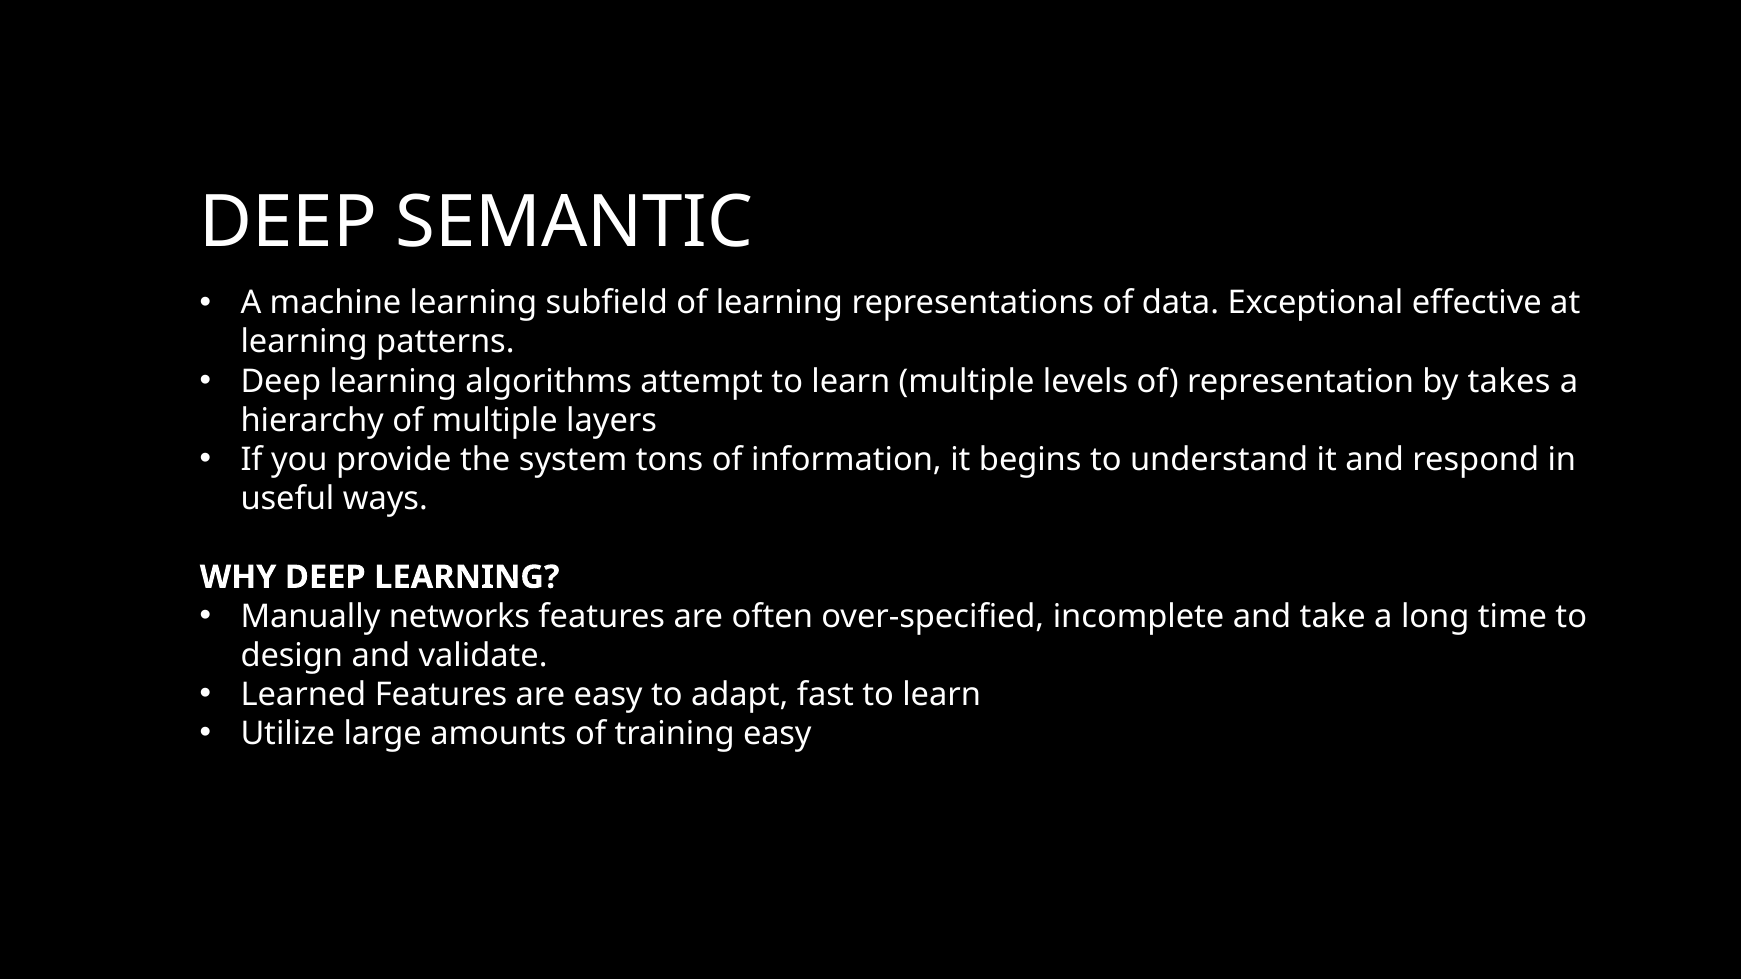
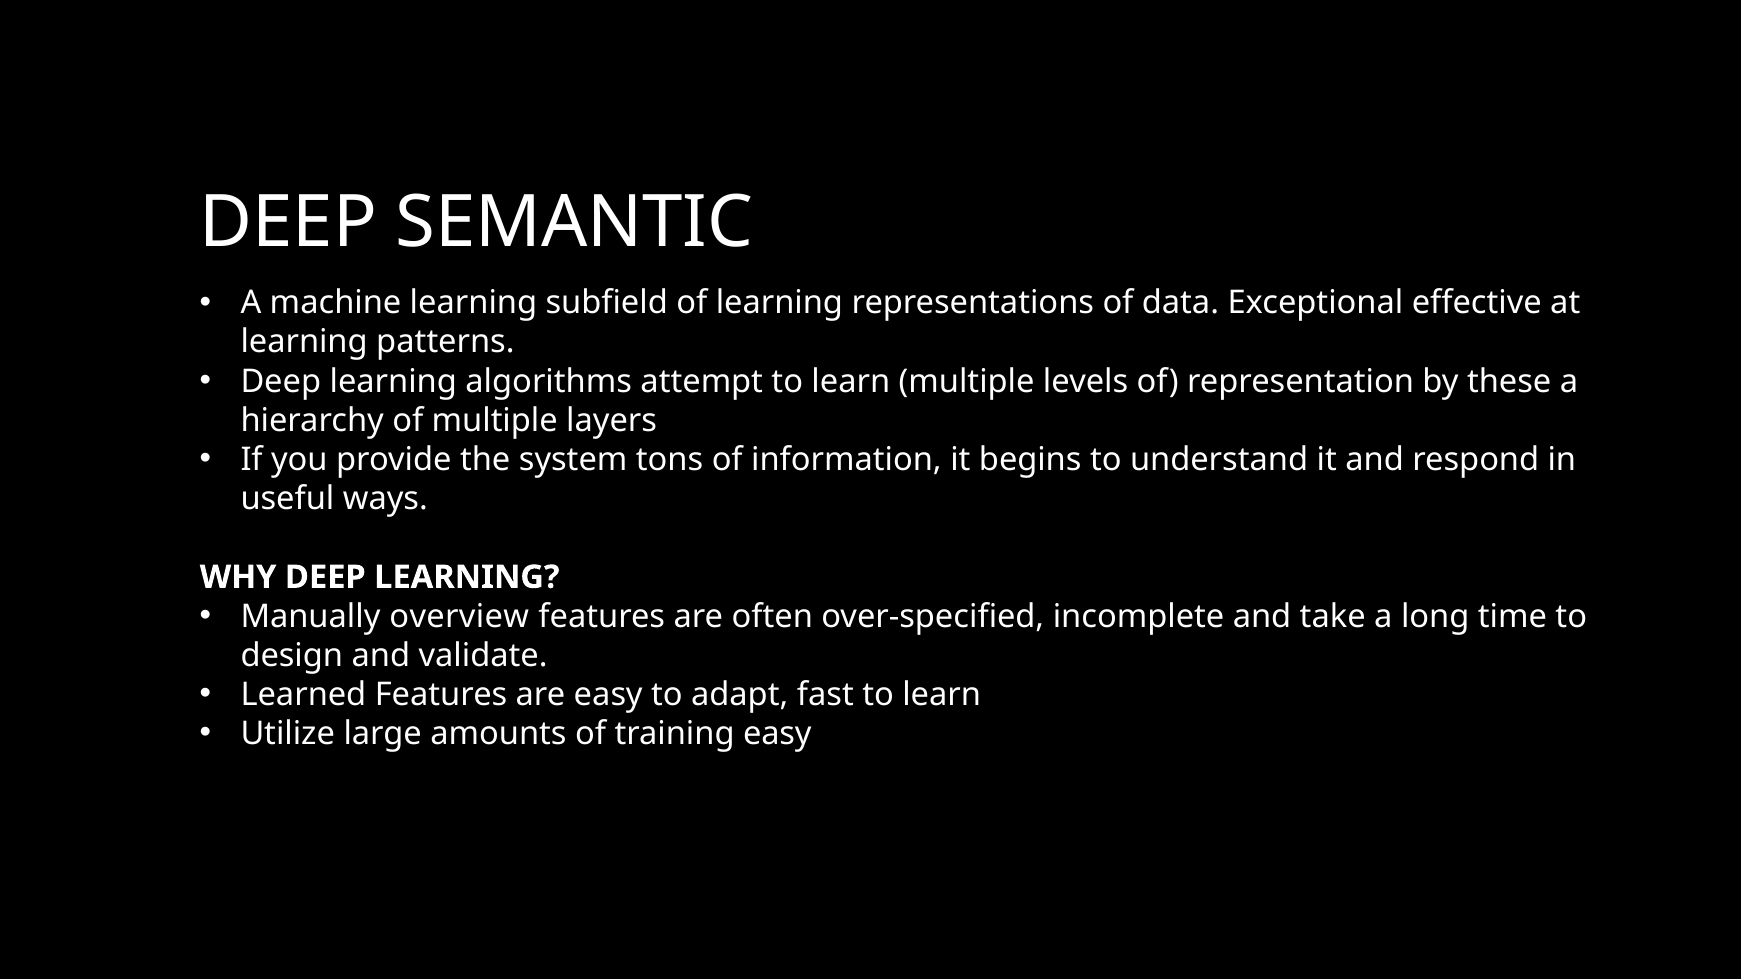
takes: takes -> these
networks: networks -> overview
